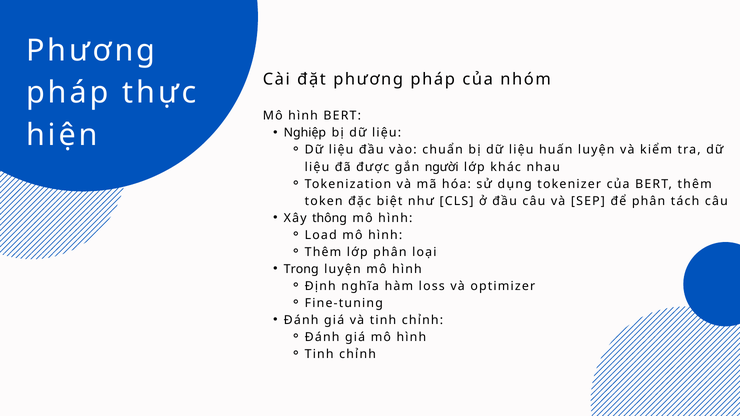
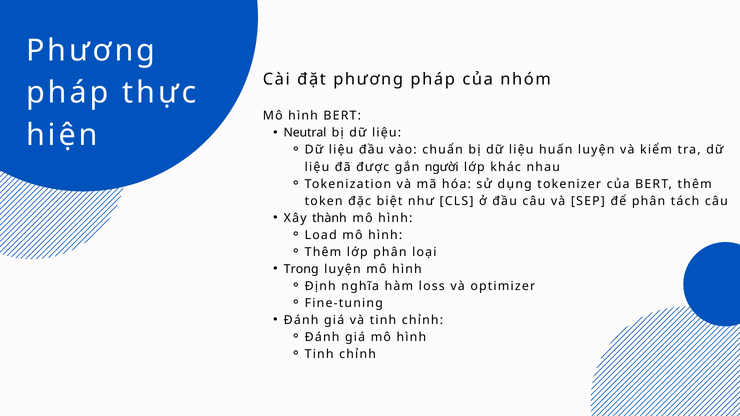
Nghiệp: Nghiệp -> Neutral
thông: thông -> thành
